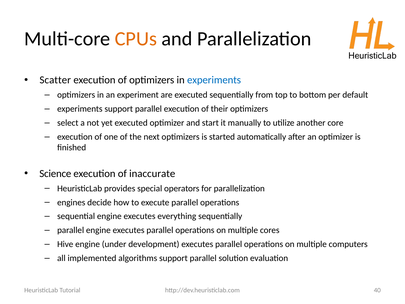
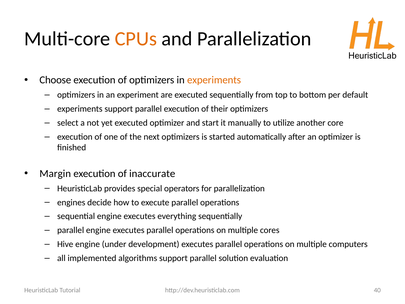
Scatter: Scatter -> Choose
experiments at (214, 80) colour: blue -> orange
Science: Science -> Margin
